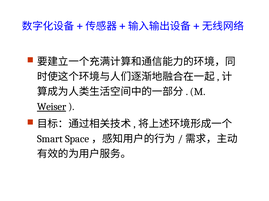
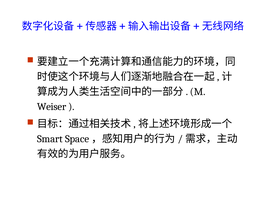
Weiser underline: present -> none
